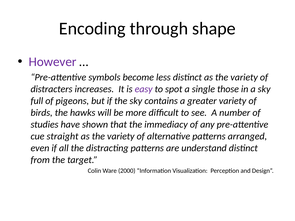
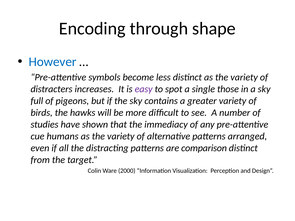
However colour: purple -> blue
straight: straight -> humans
understand: understand -> comparison
